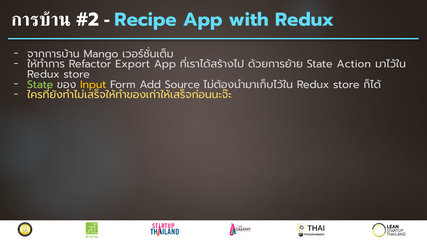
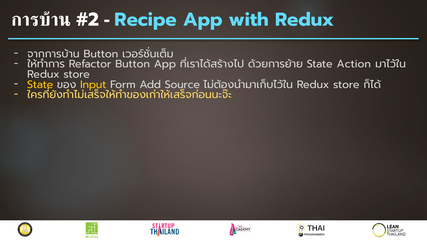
Mango at (101, 54): Mango -> Button
Refactor Export: Export -> Button
State at (40, 85) colour: light green -> yellow
